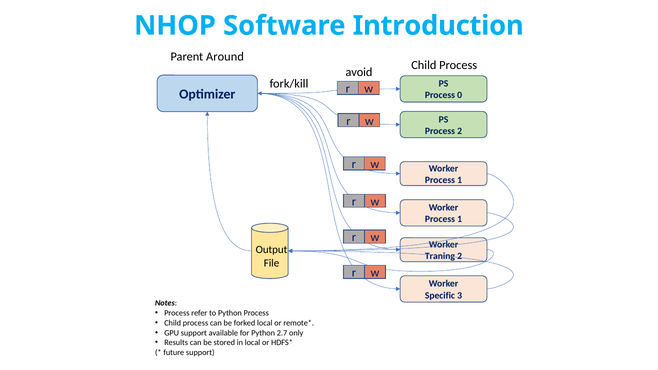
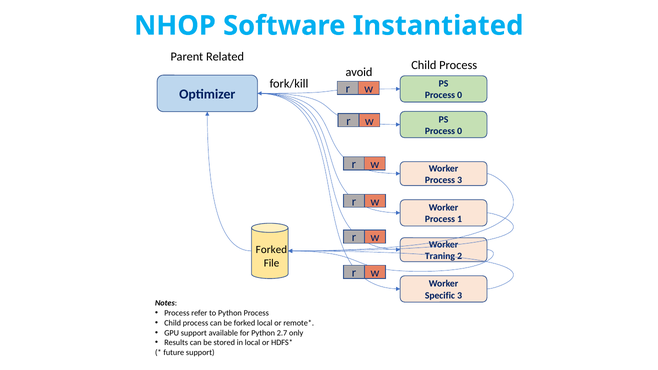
Introduction: Introduction -> Instantiated
Around: Around -> Related
2 at (460, 131): 2 -> 0
1 at (460, 180): 1 -> 3
Output at (271, 250): Output -> Forked
